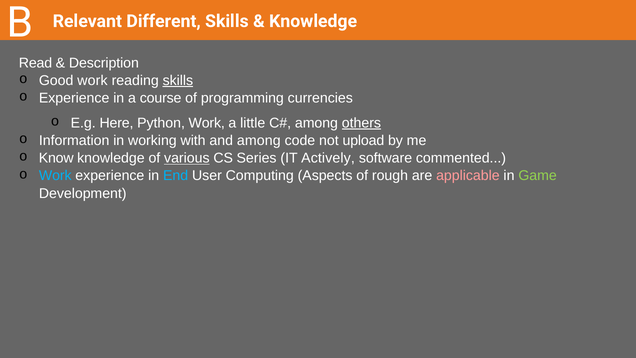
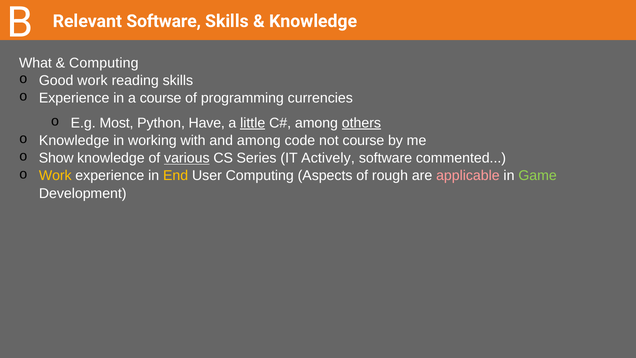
Relevant Different: Different -> Software
Read: Read -> What
Description at (104, 63): Description -> Computing
skills at (178, 80) underline: present -> none
Here: Here -> Most
Python Work: Work -> Have
little underline: none -> present
Information at (74, 140): Information -> Knowledge
not upload: upload -> course
Know: Know -> Show
Work at (55, 176) colour: light blue -> yellow
End colour: light blue -> yellow
